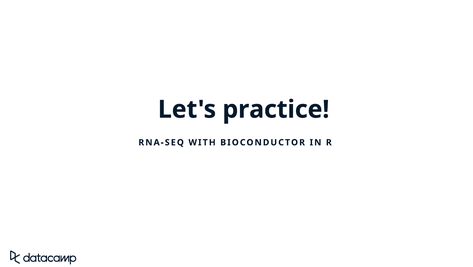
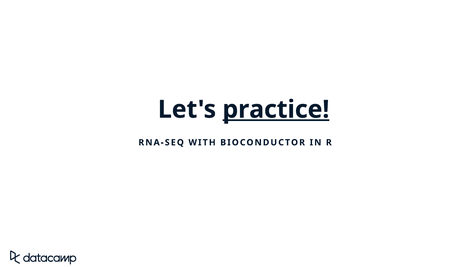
practice underline: none -> present
